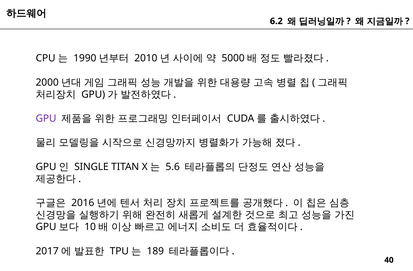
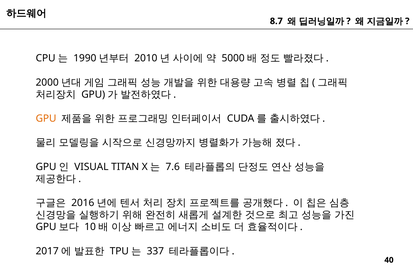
6.2: 6.2 -> 8.7
GPU colour: purple -> orange
SINGLE: SINGLE -> VISUAL
5.6: 5.6 -> 7.6
189: 189 -> 337
